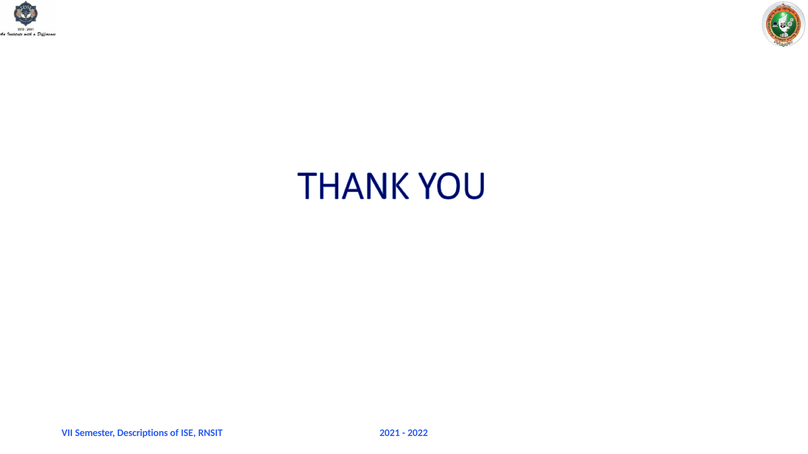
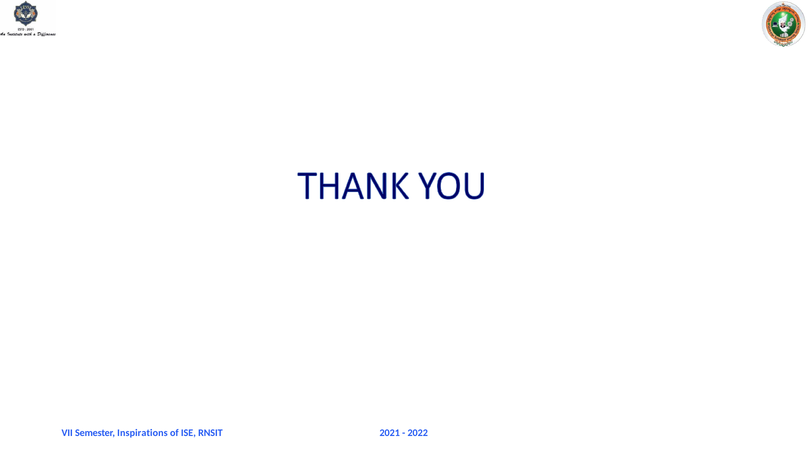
Descriptions: Descriptions -> Inspirations
